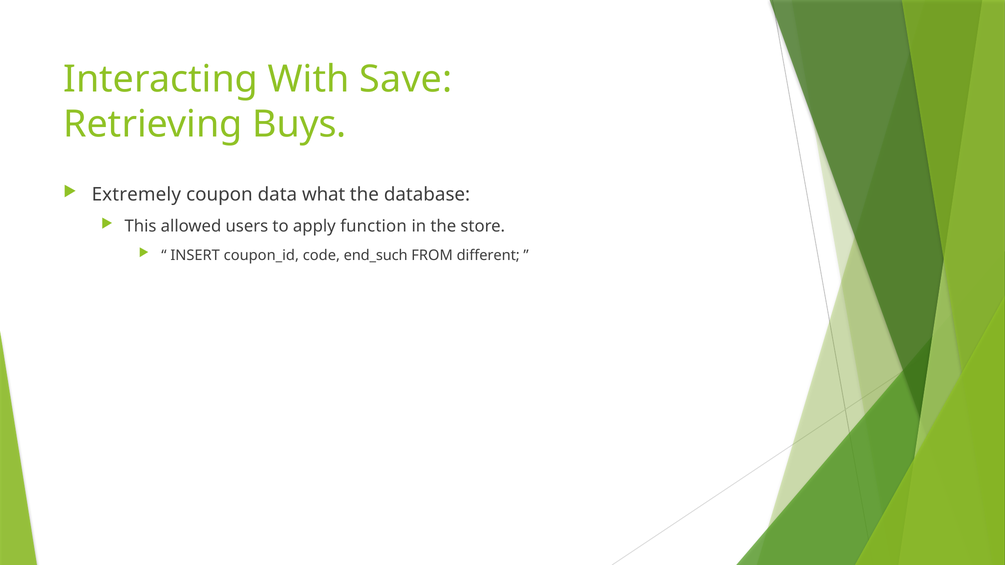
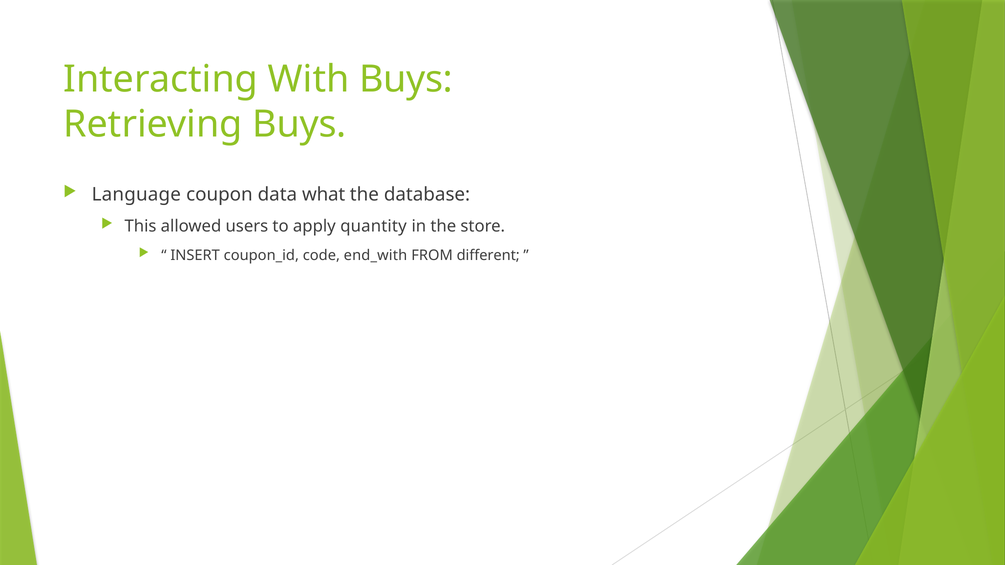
With Save: Save -> Buys
Extremely: Extremely -> Language
function: function -> quantity
end_such: end_such -> end_with
